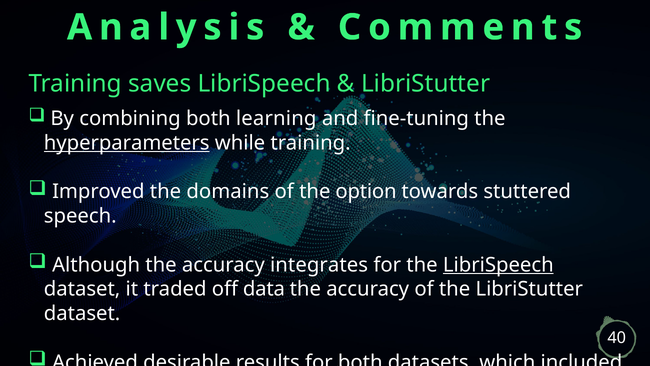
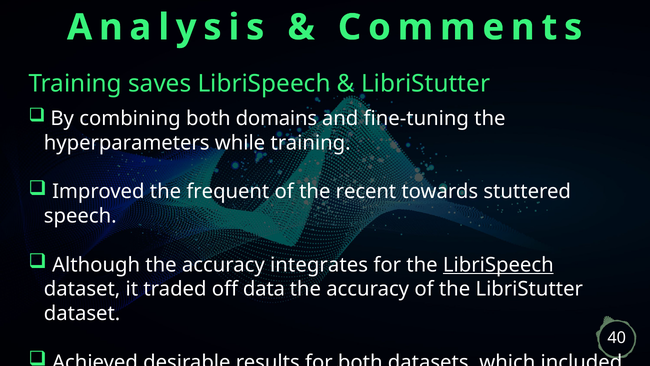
learning: learning -> domains
hyperparameters underline: present -> none
domains: domains -> frequent
option: option -> recent
